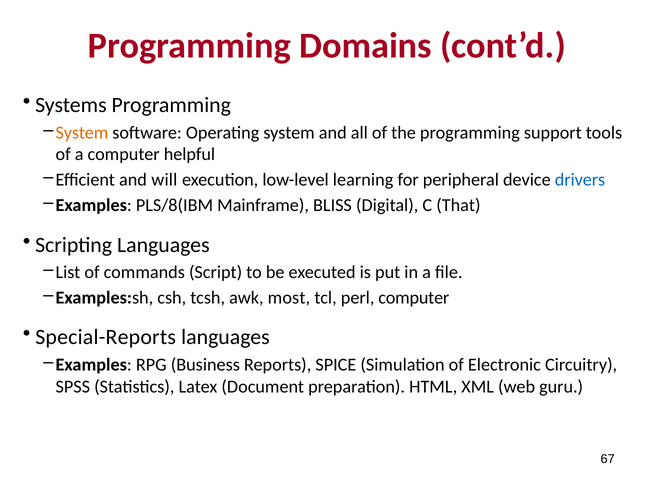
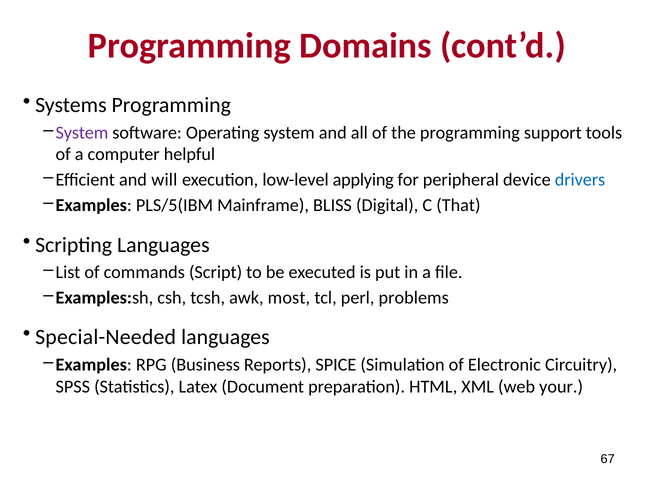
System at (82, 132) colour: orange -> purple
learning: learning -> applying
PLS/8(IBM: PLS/8(IBM -> PLS/5(IBM
perl computer: computer -> problems
Special-Reports: Special-Reports -> Special-Needed
guru: guru -> your
